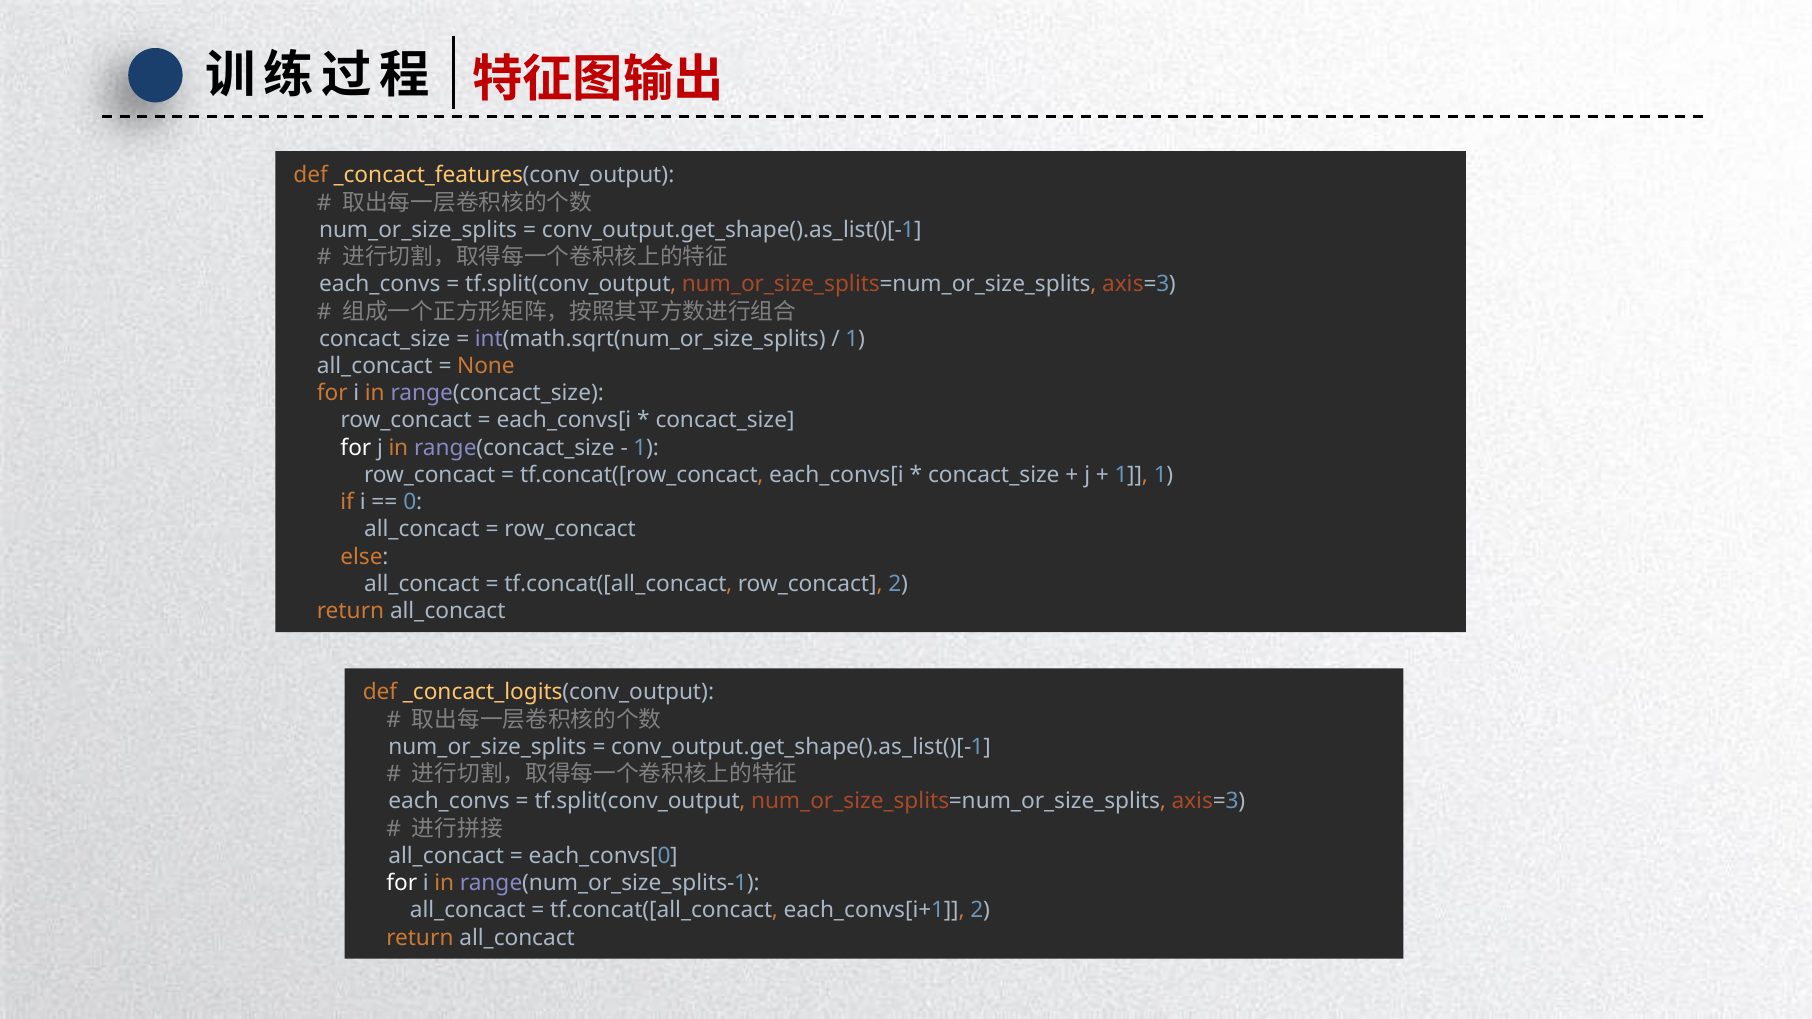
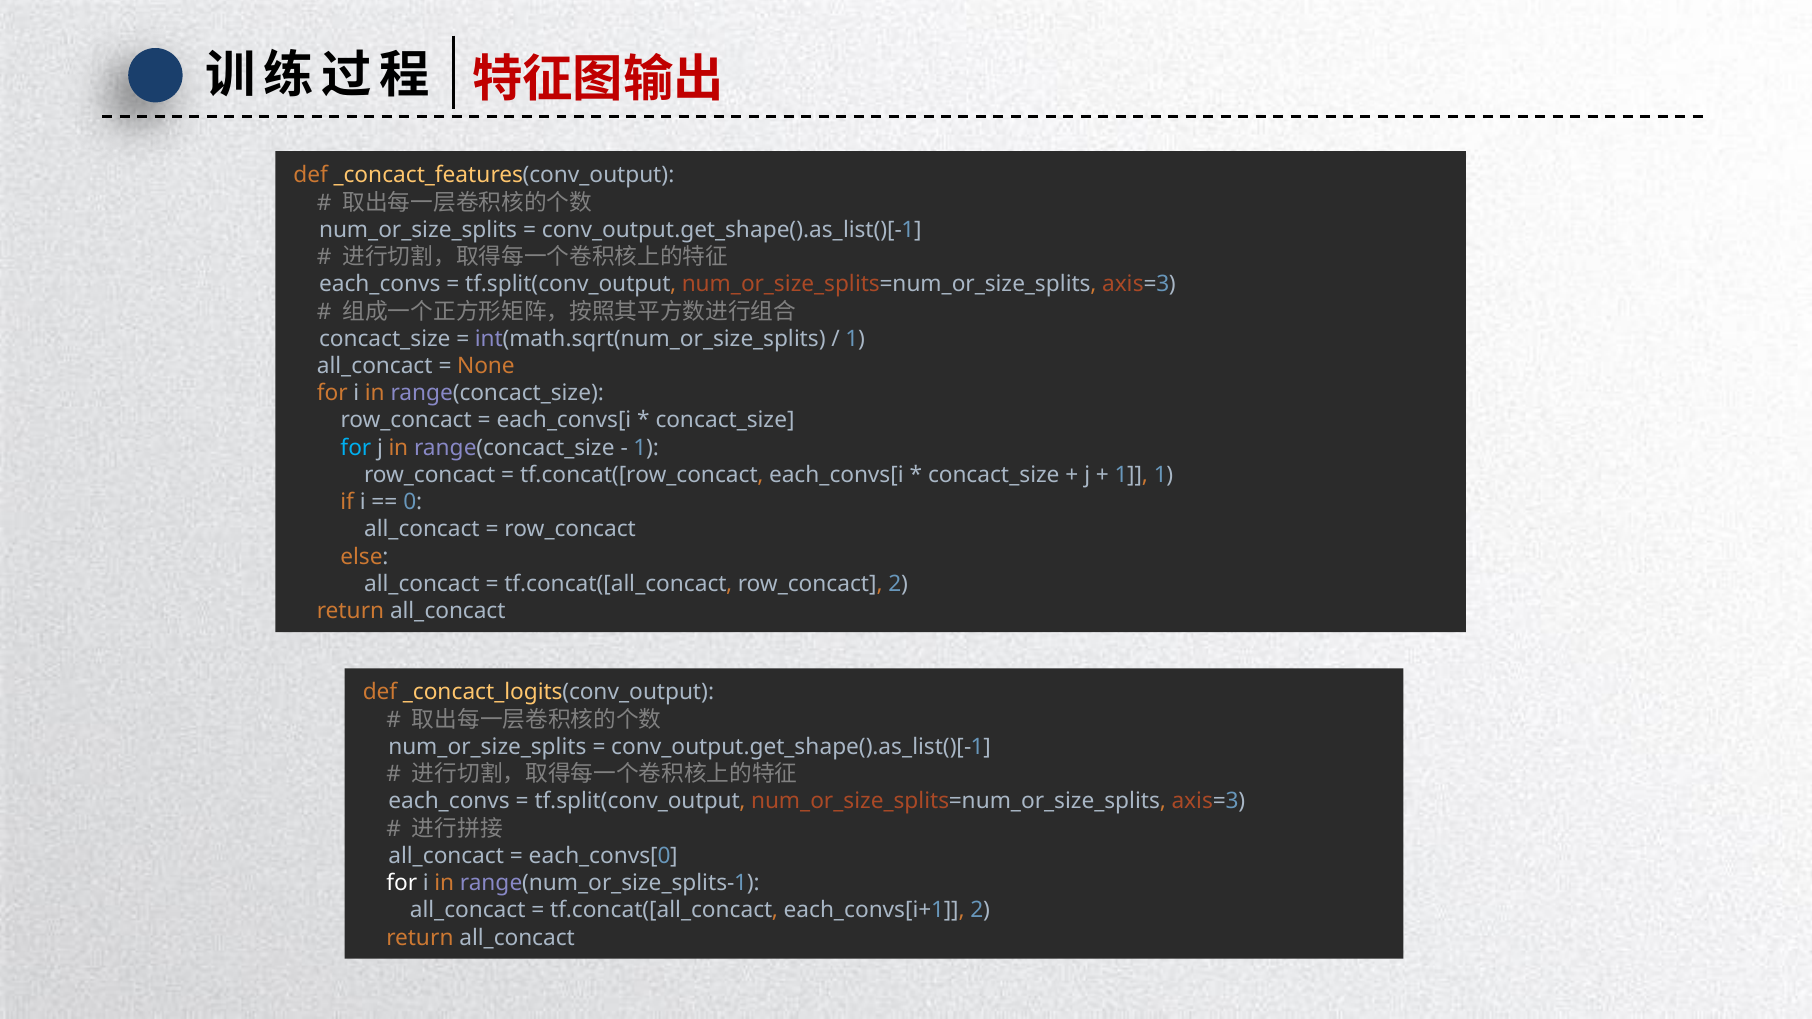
for at (356, 448) colour: white -> light blue
